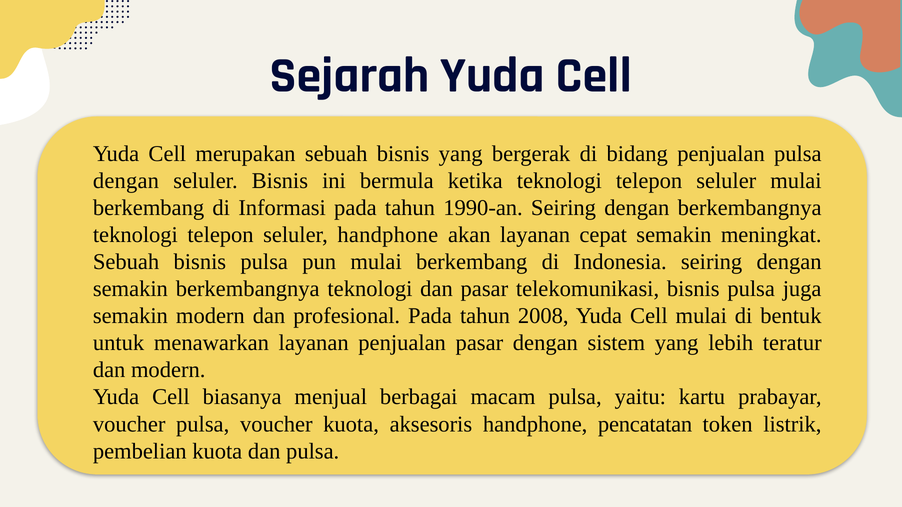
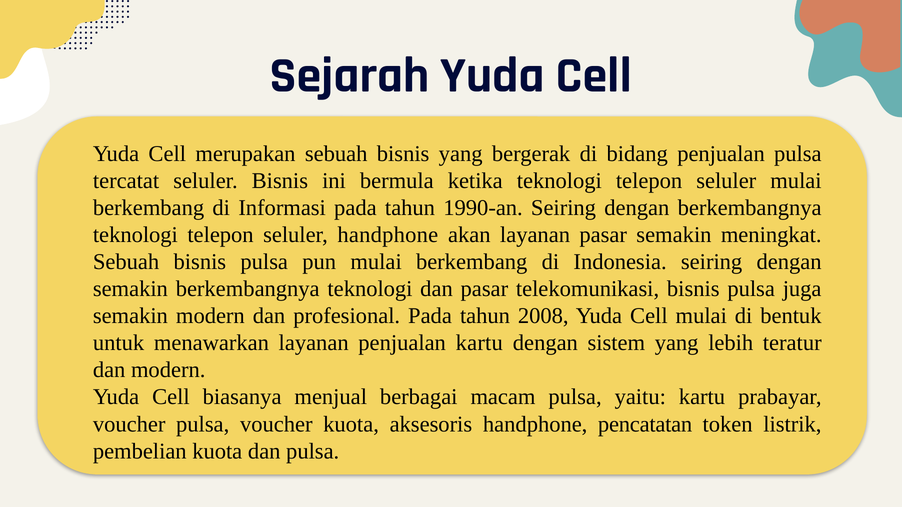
dengan at (126, 181): dengan -> tercatat
layanan cepat: cepat -> pasar
penjualan pasar: pasar -> kartu
